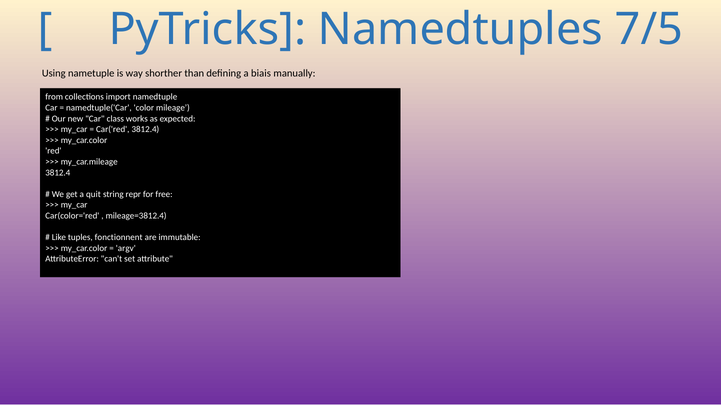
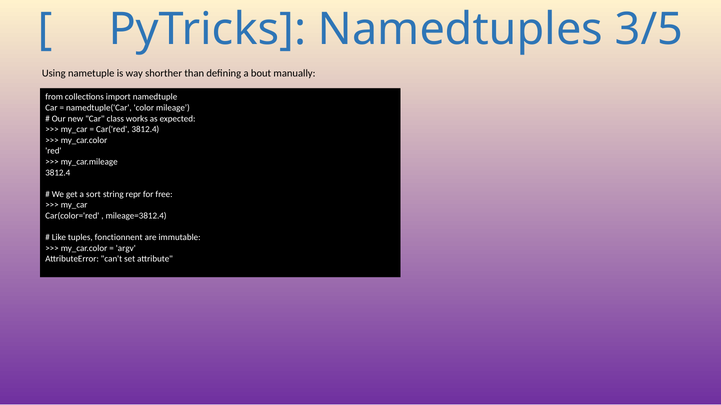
7/5: 7/5 -> 3/5
biais: biais -> bout
quit: quit -> sort
